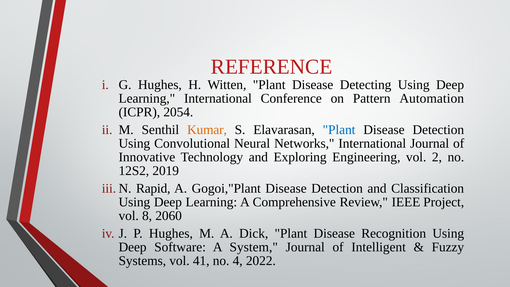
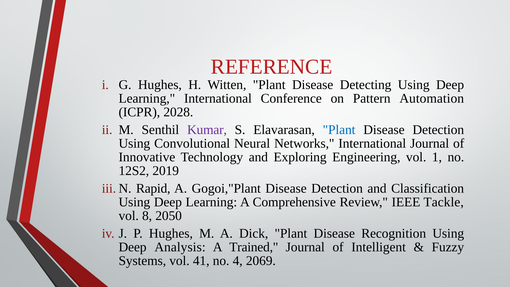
2054: 2054 -> 2028
Kumar colour: orange -> purple
2: 2 -> 1
Project: Project -> Tackle
2060: 2060 -> 2050
Software: Software -> Analysis
System: System -> Trained
2022: 2022 -> 2069
